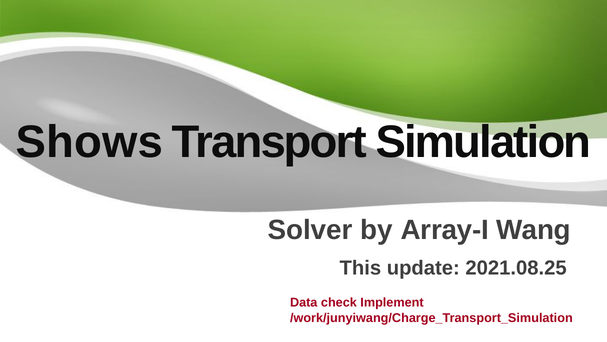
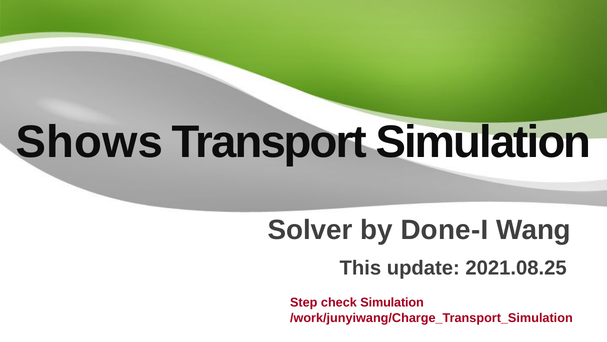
Array-I: Array-I -> Done-I
Data: Data -> Step
check Implement: Implement -> Simulation
